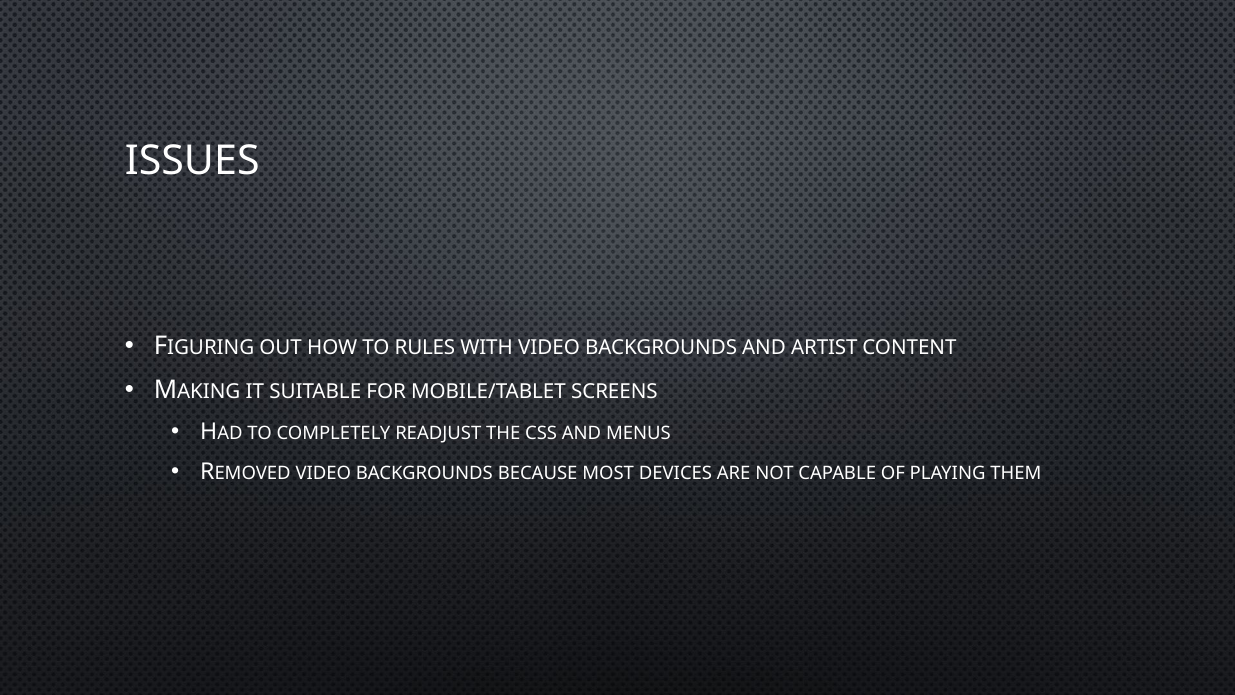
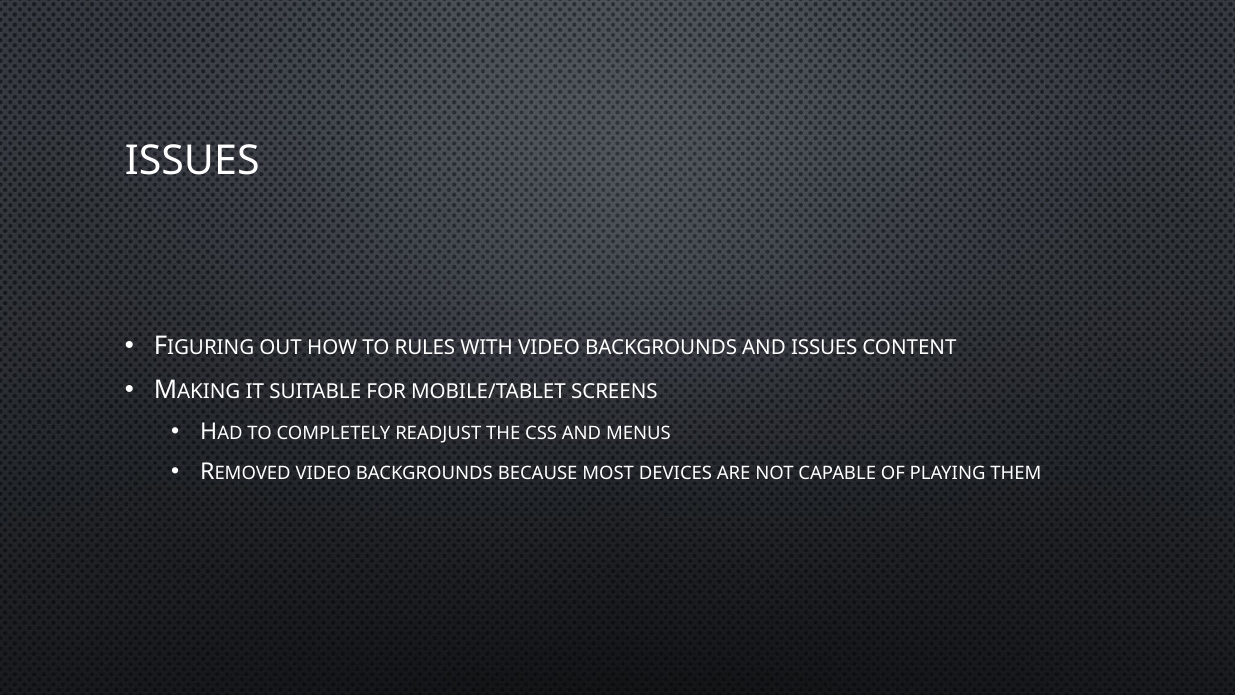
AND ARTIST: ARTIST -> ISSUES
